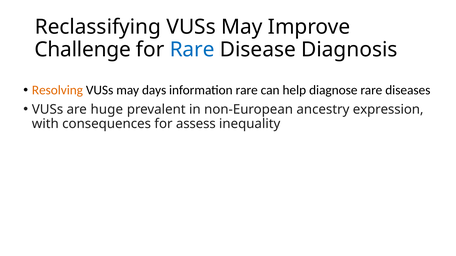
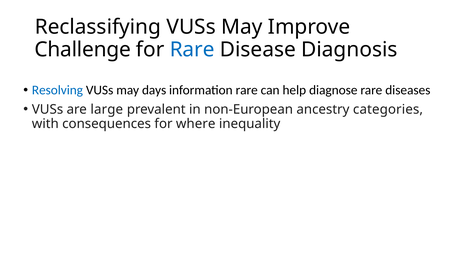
Resolving colour: orange -> blue
huge: huge -> large
expression: expression -> categories
assess: assess -> where
